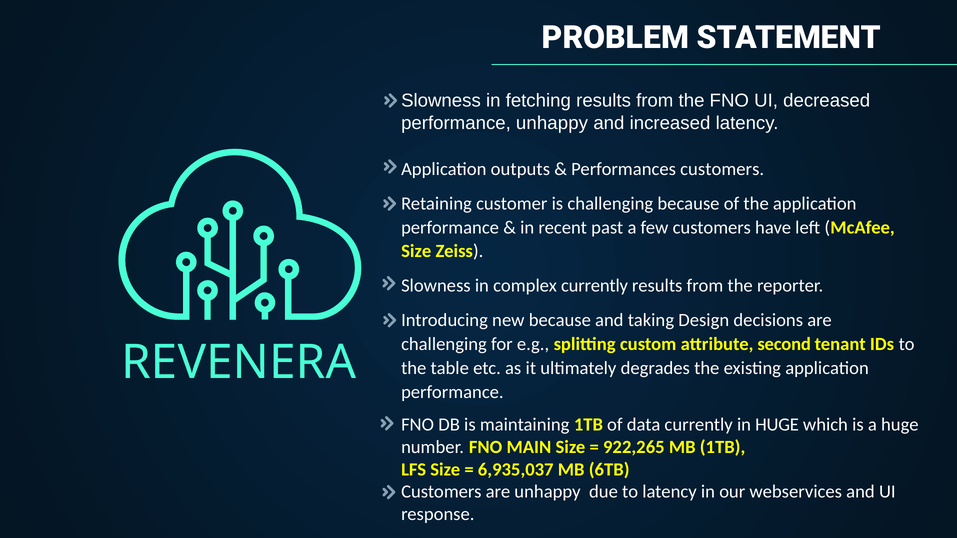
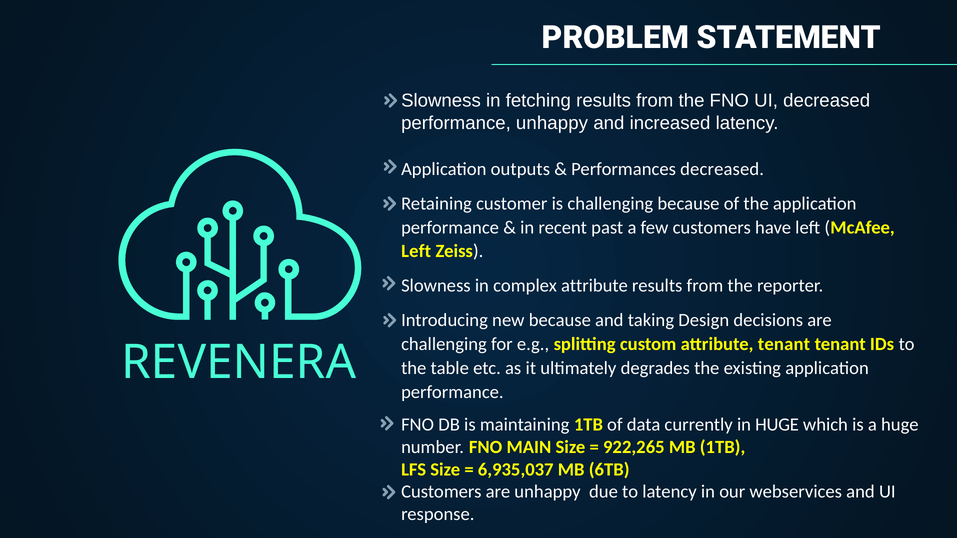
Performances customers: customers -> decreased
Size at (416, 251): Size -> Left
complex currently: currently -> attribute
attribute second: second -> tenant
